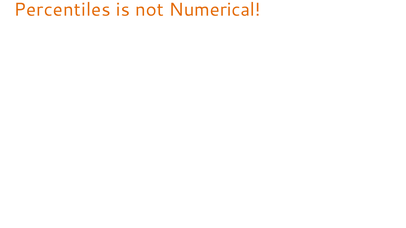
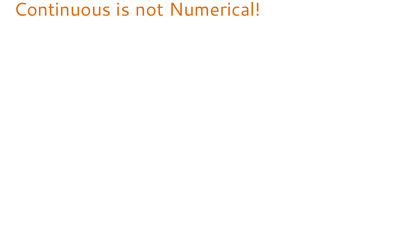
Percentiles: Percentiles -> Continuous
